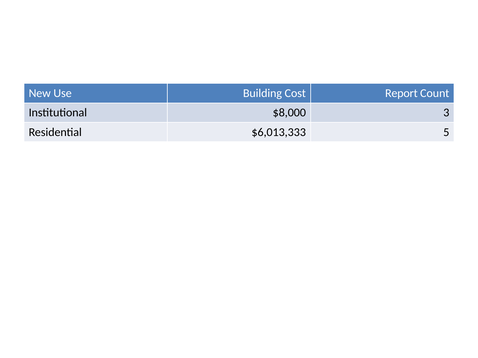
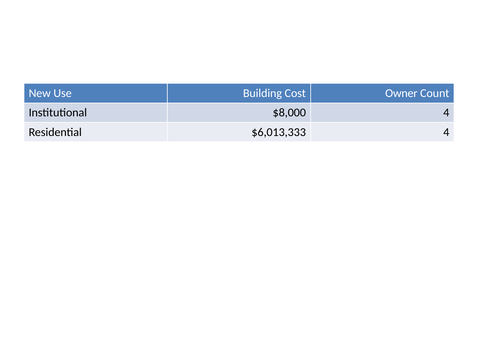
Report: Report -> Owner
$8,000 3: 3 -> 4
$6,013,333 5: 5 -> 4
